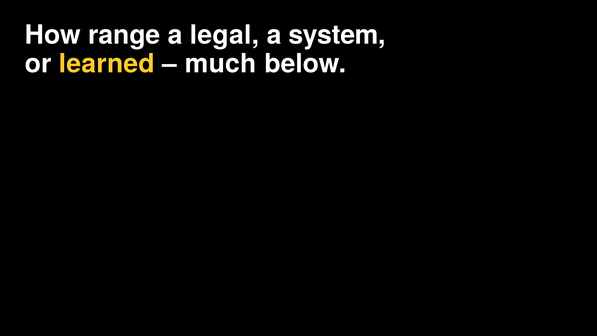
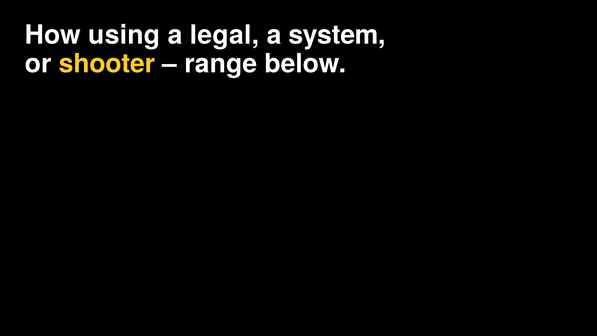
range: range -> using
learned: learned -> shooter
much: much -> range
